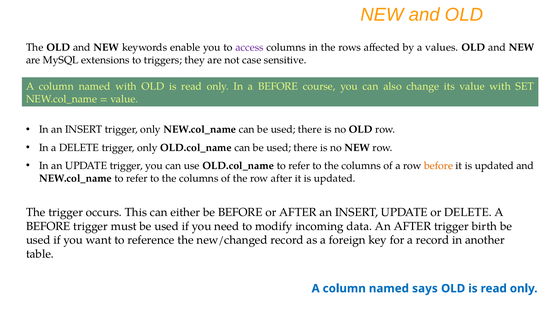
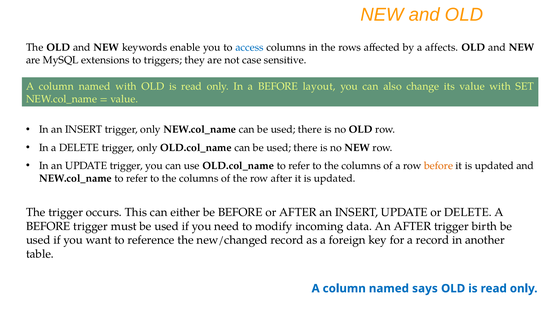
access colour: purple -> blue
values: values -> affects
course: course -> layout
